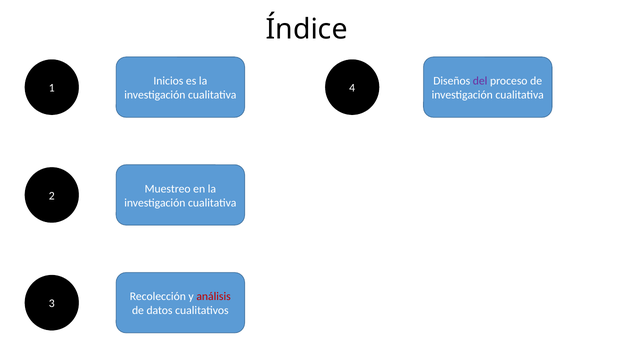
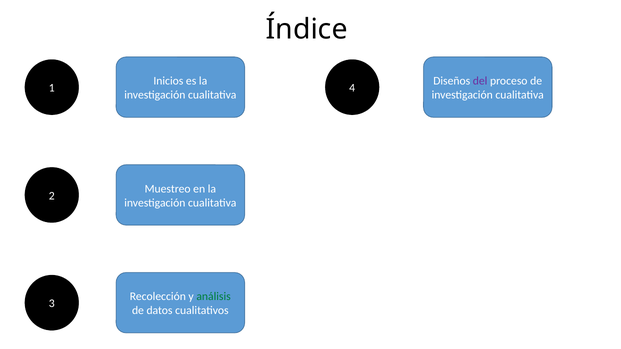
análisis colour: red -> green
